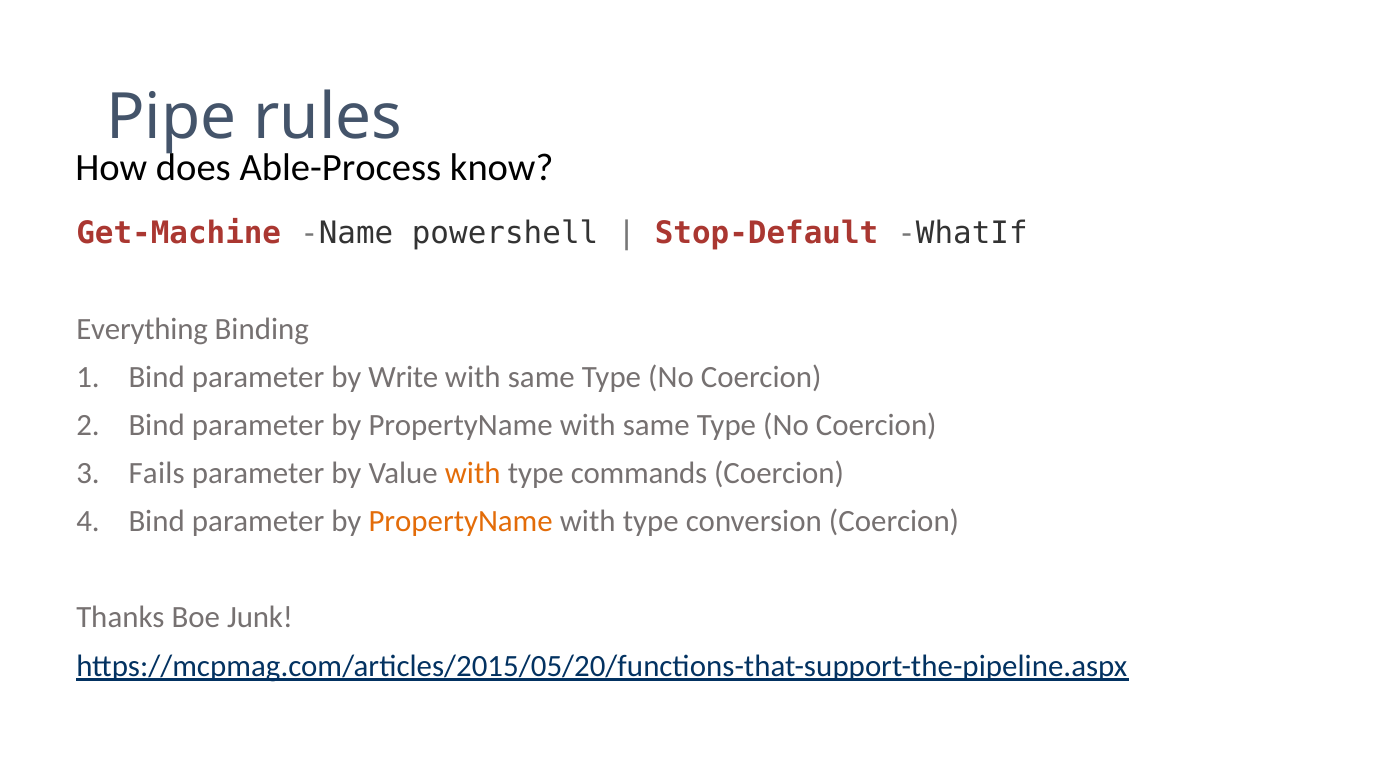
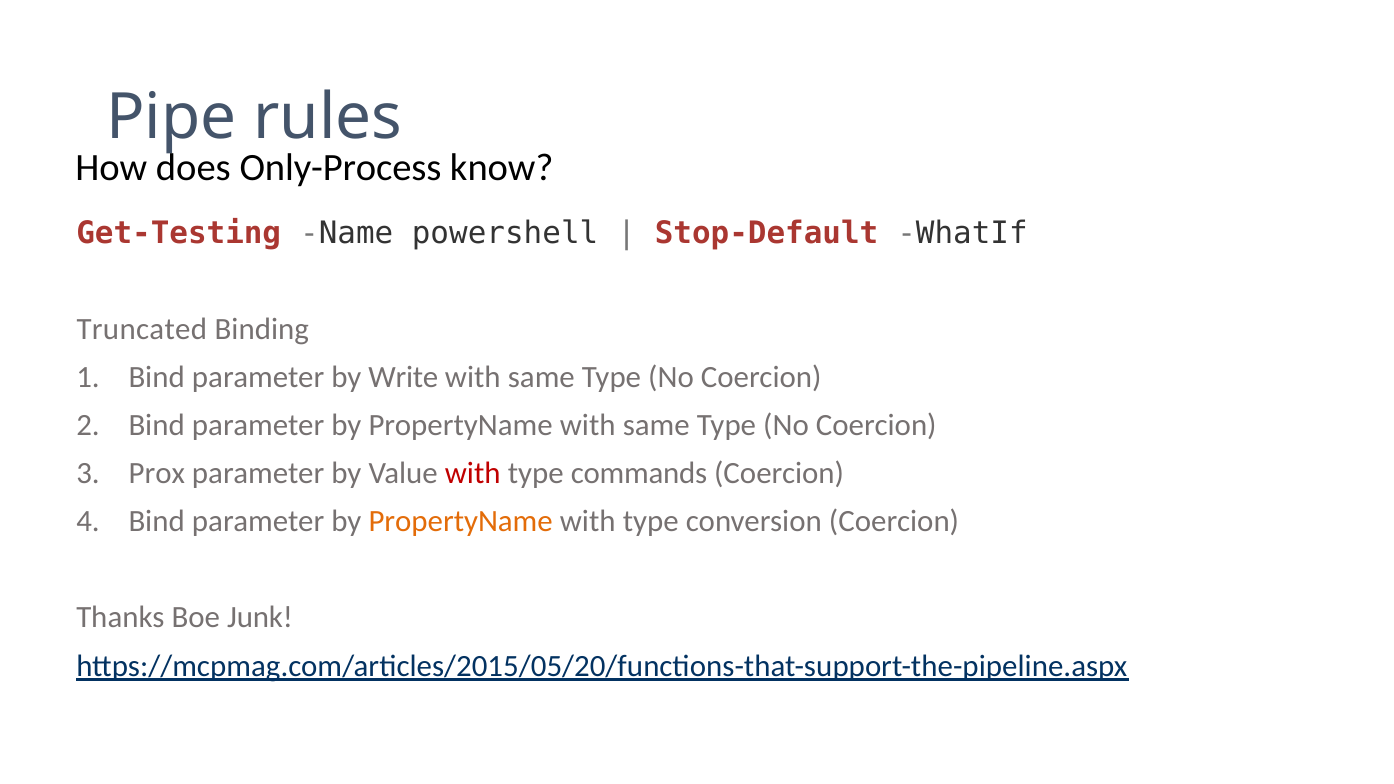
Able-Process: Able-Process -> Only-Process
Get-Machine: Get-Machine -> Get-Testing
Everything: Everything -> Truncated
Fails: Fails -> Prox
with at (473, 473) colour: orange -> red
